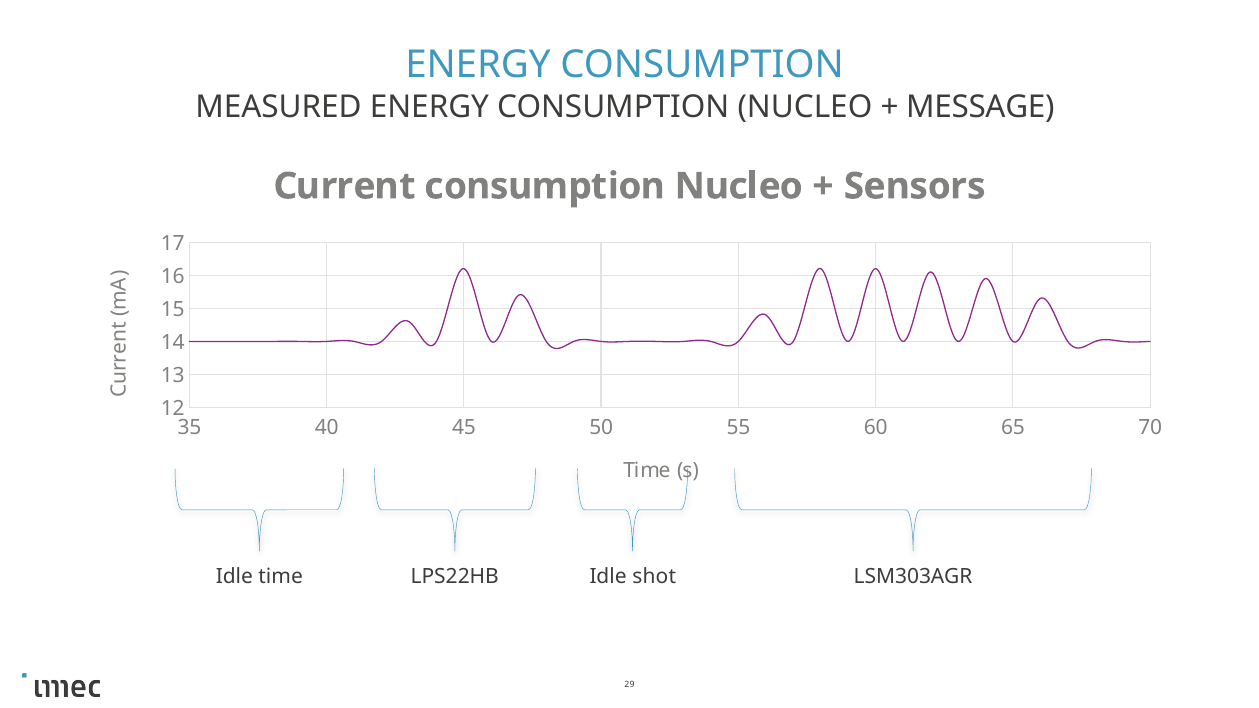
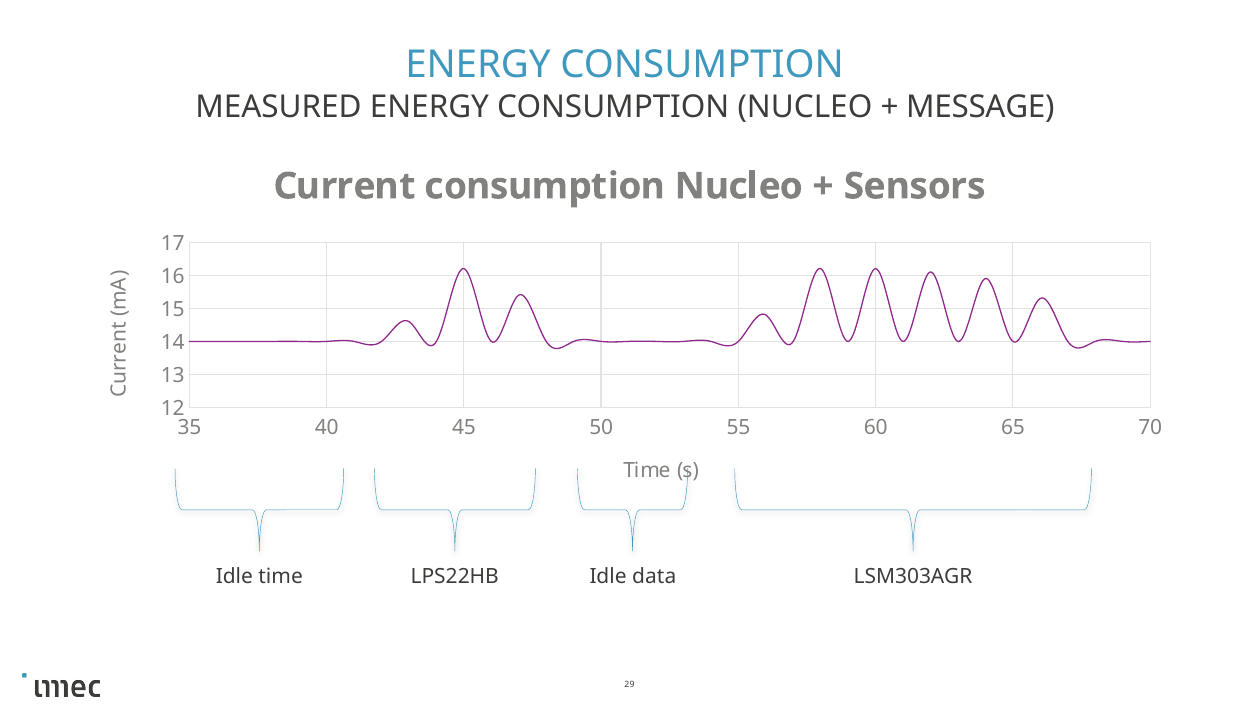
shot: shot -> data
